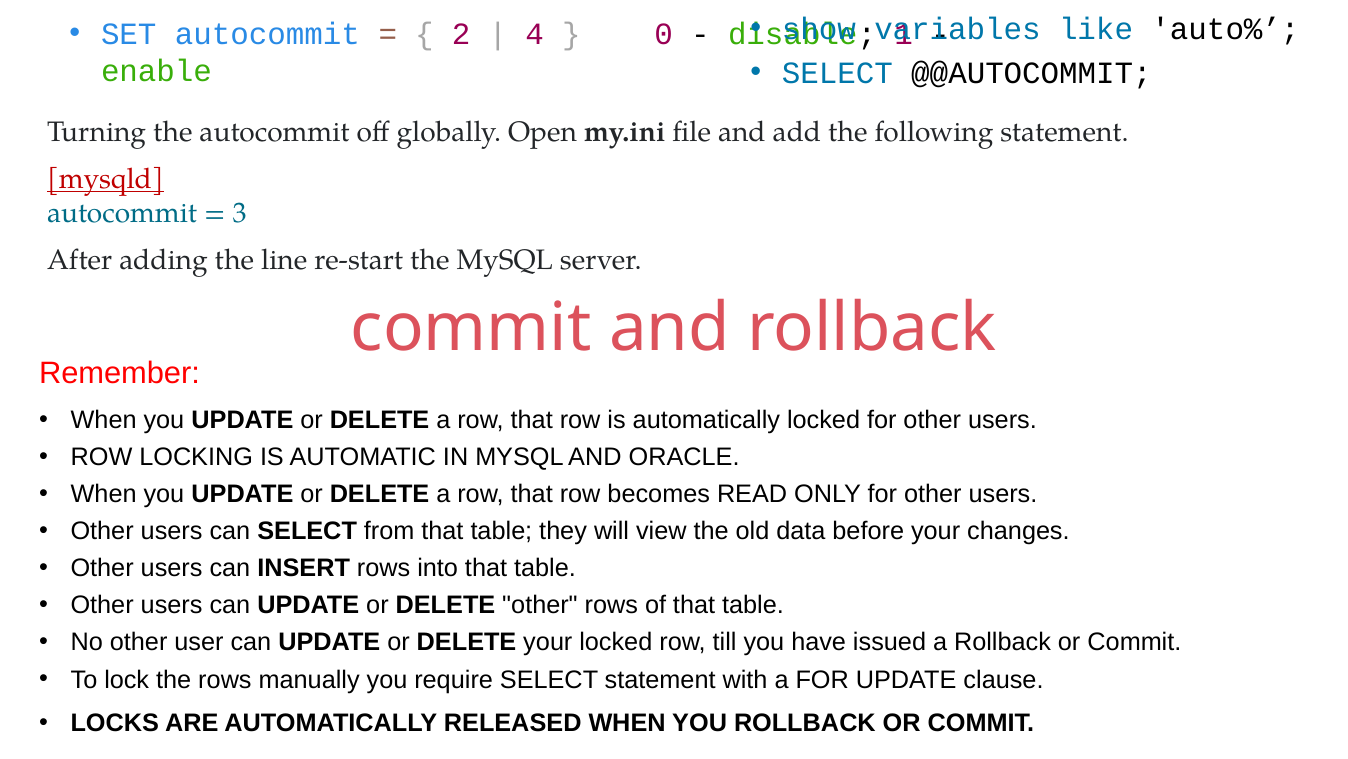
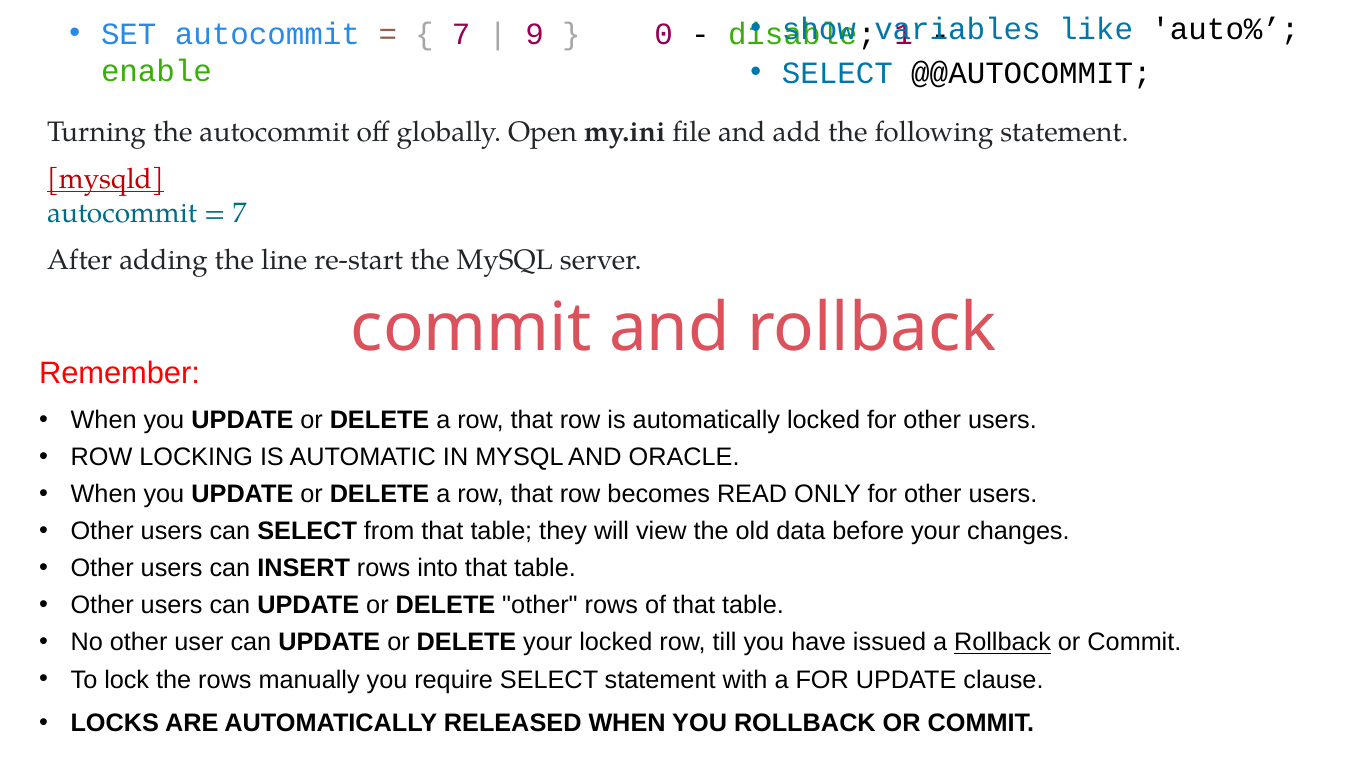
2 at (461, 34): 2 -> 7
4: 4 -> 9
3 at (240, 213): 3 -> 7
Rollback at (1003, 642) underline: none -> present
